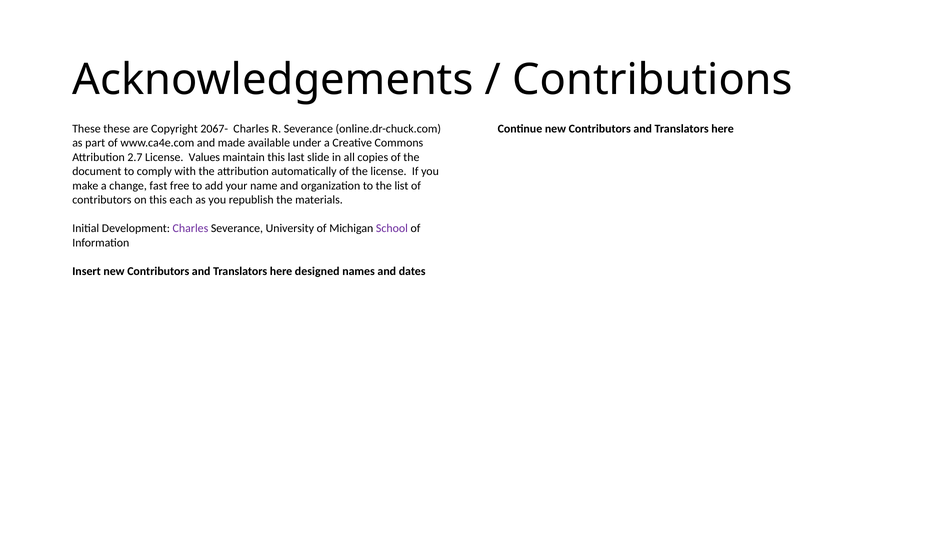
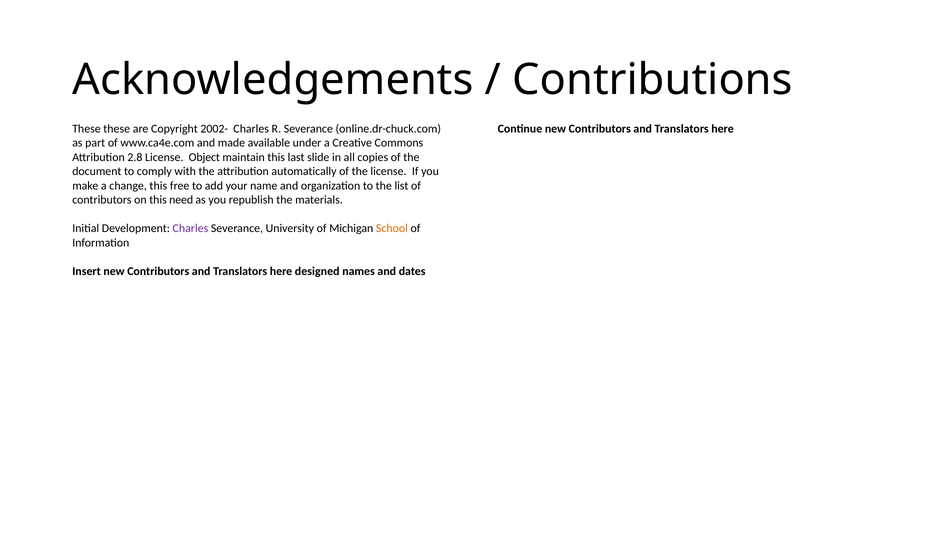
2067-: 2067- -> 2002-
2.7: 2.7 -> 2.8
Values: Values -> Object
change fast: fast -> this
each: each -> need
School colour: purple -> orange
